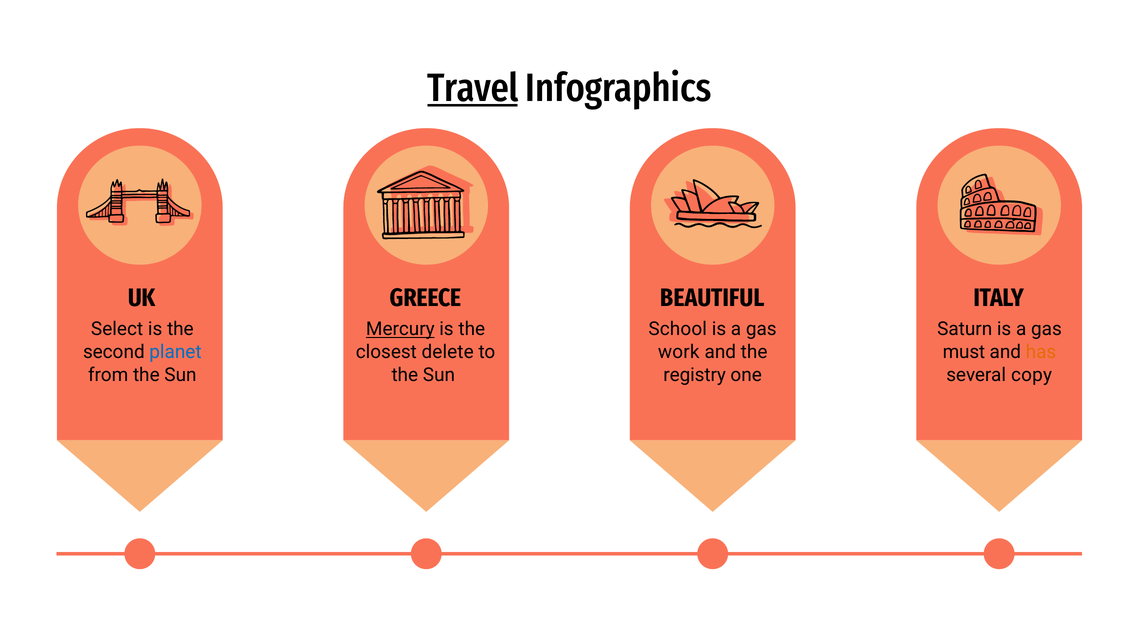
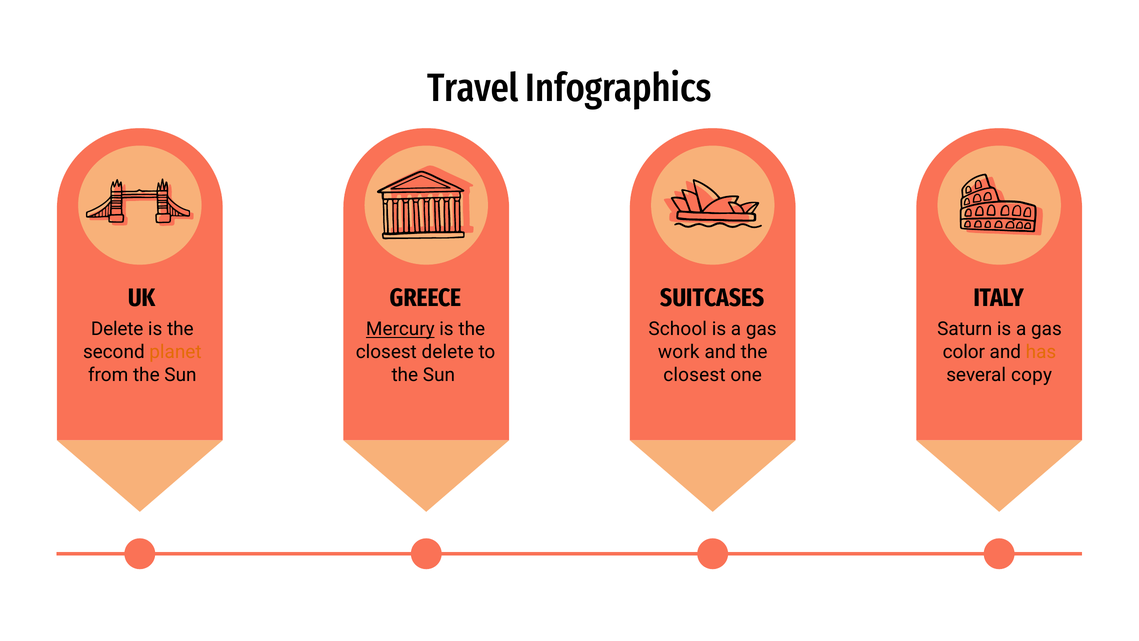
Travel underline: present -> none
BEAUTIFUL: BEAUTIFUL -> SUITCASES
Select at (117, 329): Select -> Delete
planet colour: blue -> orange
must: must -> color
registry at (695, 375): registry -> closest
